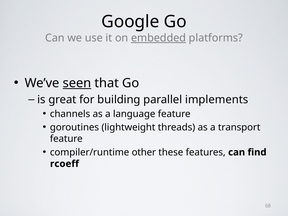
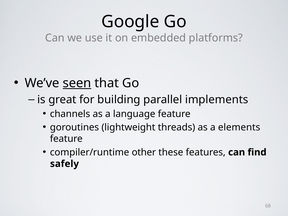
embedded underline: present -> none
transport: transport -> elements
rcoeff: rcoeff -> safely
